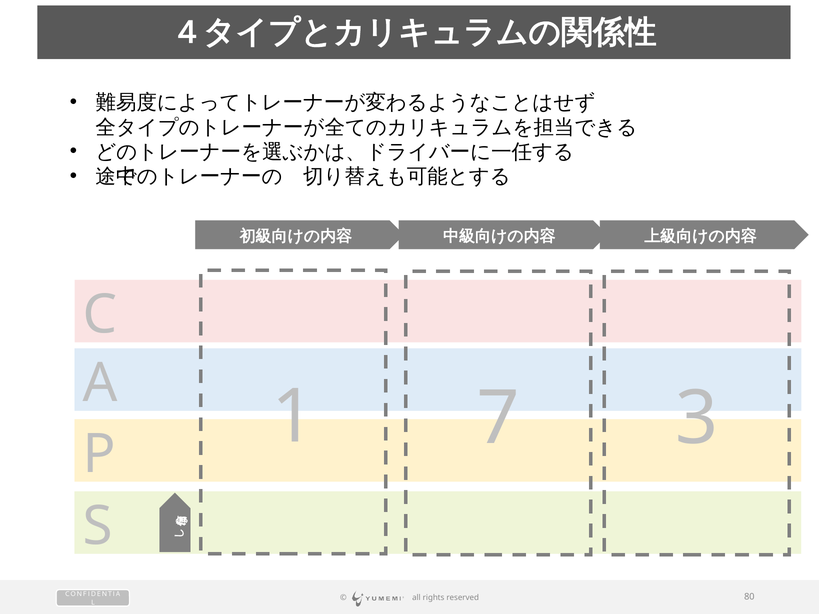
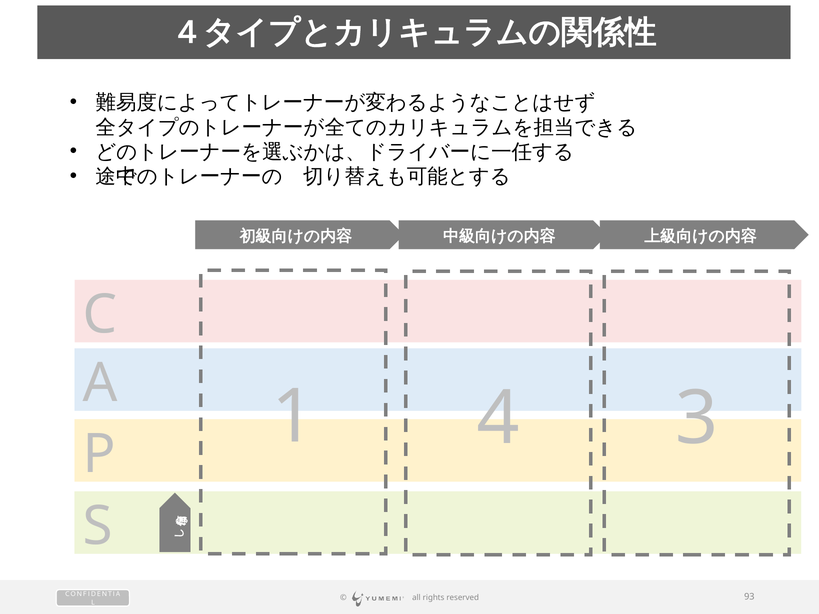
7: 7 -> 4
80: 80 -> 93
